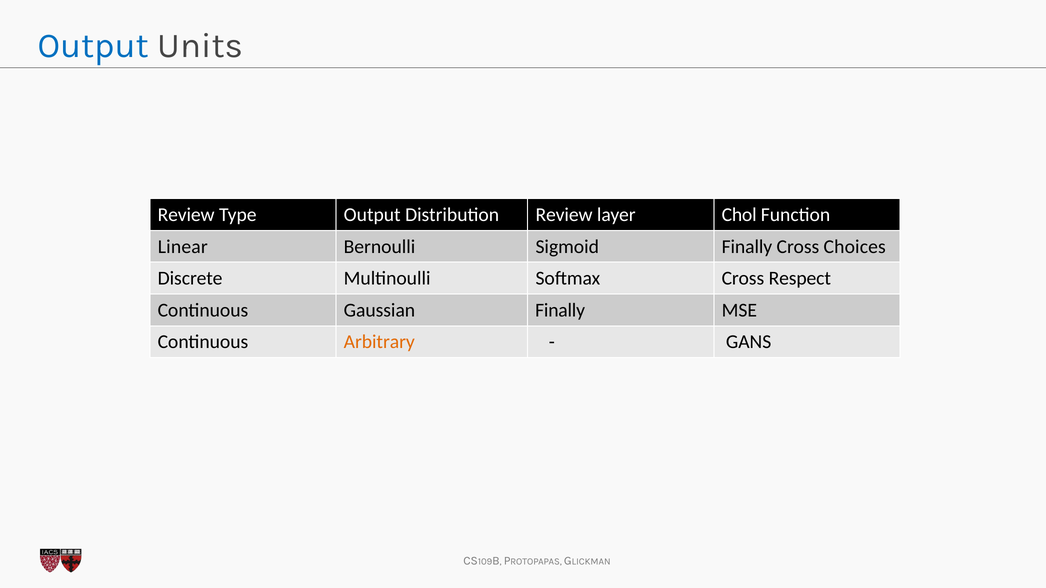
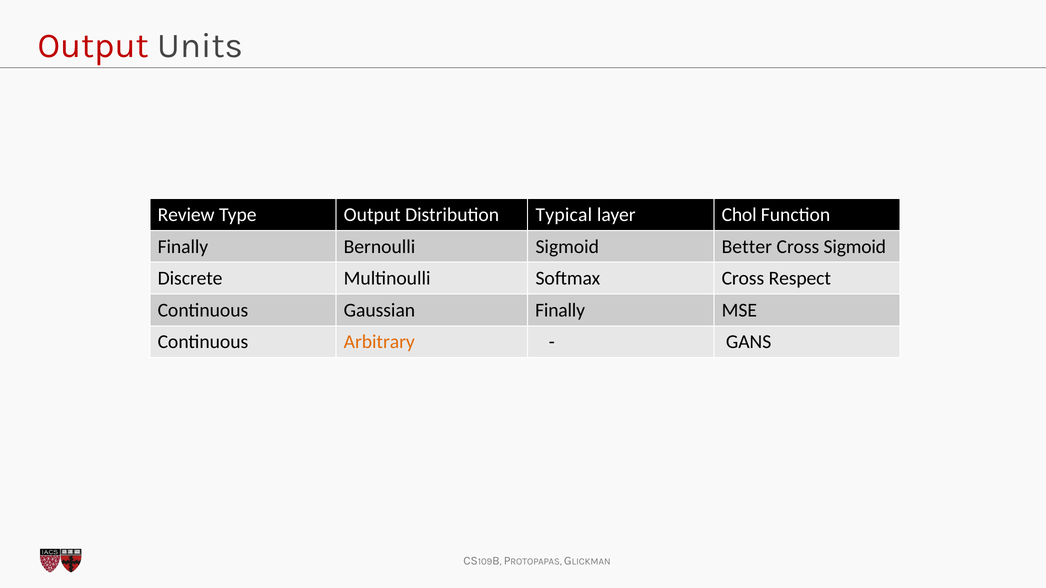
Output at (93, 46) colour: blue -> red
Distribution Review: Review -> Typical
Linear at (183, 247): Linear -> Finally
Sigmoid Finally: Finally -> Better
Cross Choices: Choices -> Sigmoid
